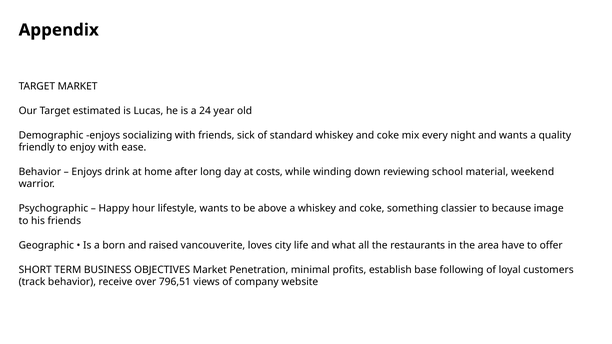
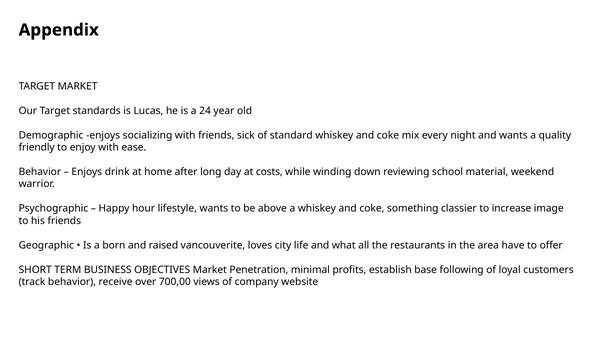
estimated: estimated -> standards
because: because -> increase
796,51: 796,51 -> 700,00
